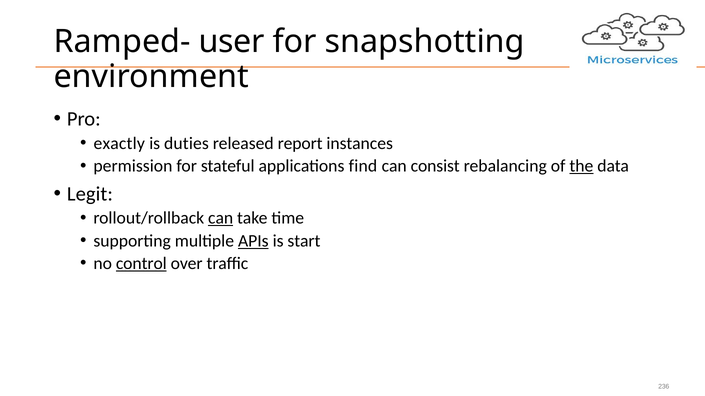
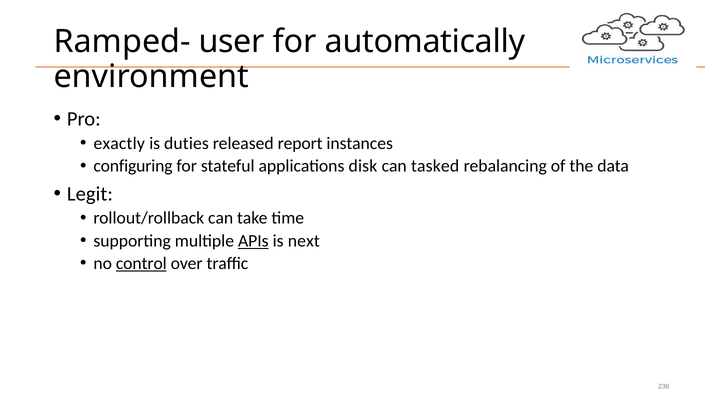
snapshotting: snapshotting -> automatically
permission: permission -> configuring
find: find -> disk
consist: consist -> tasked
the underline: present -> none
can at (221, 218) underline: present -> none
start: start -> next
